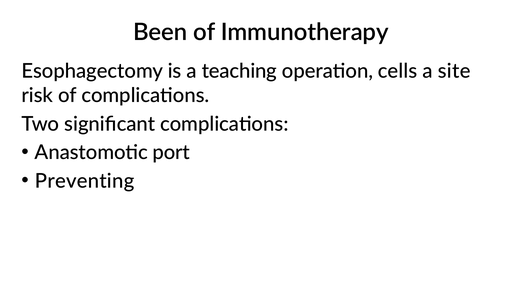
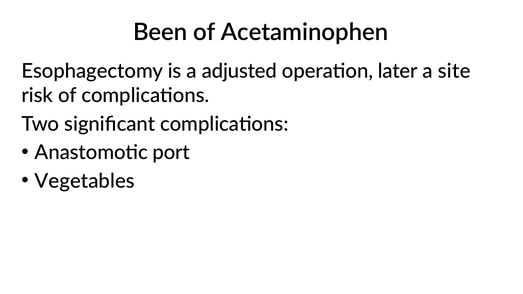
Immunotherapy: Immunotherapy -> Acetaminophen
teaching: teaching -> adjusted
cells: cells -> later
Preventing: Preventing -> Vegetables
